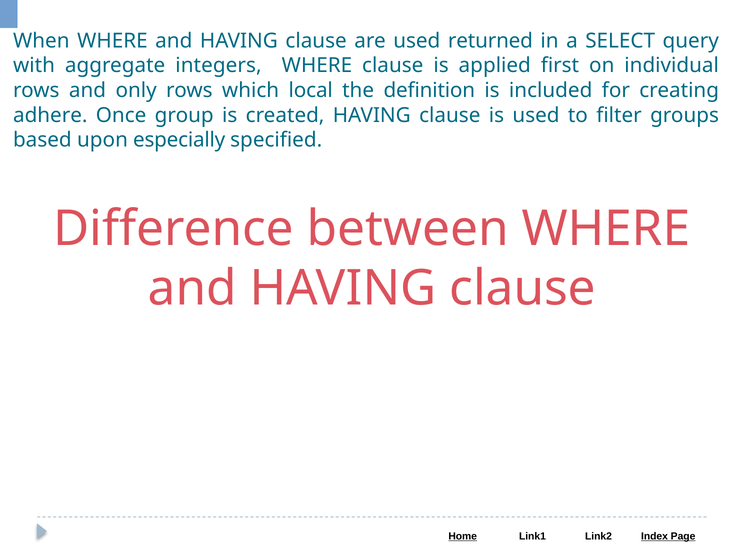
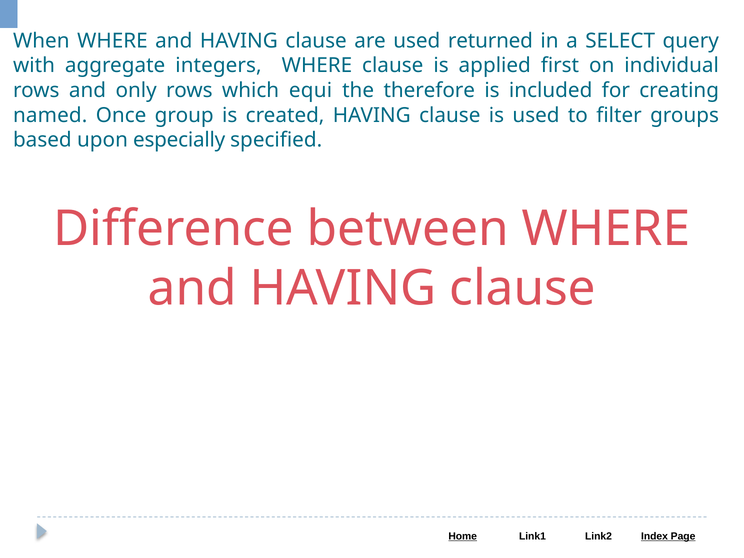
local: local -> equi
definition: definition -> therefore
adhere: adhere -> named
